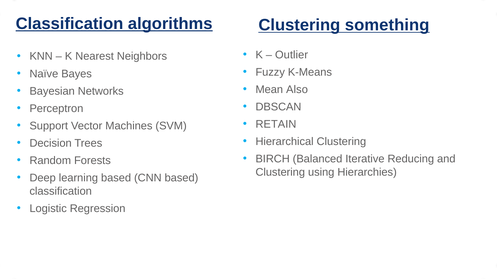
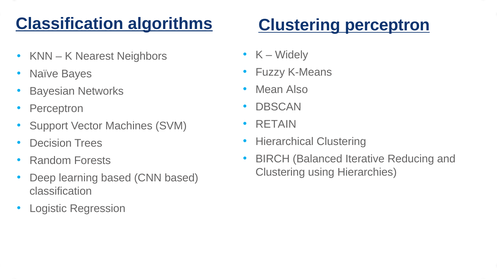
Clustering something: something -> perceptron
Outlier: Outlier -> Widely
